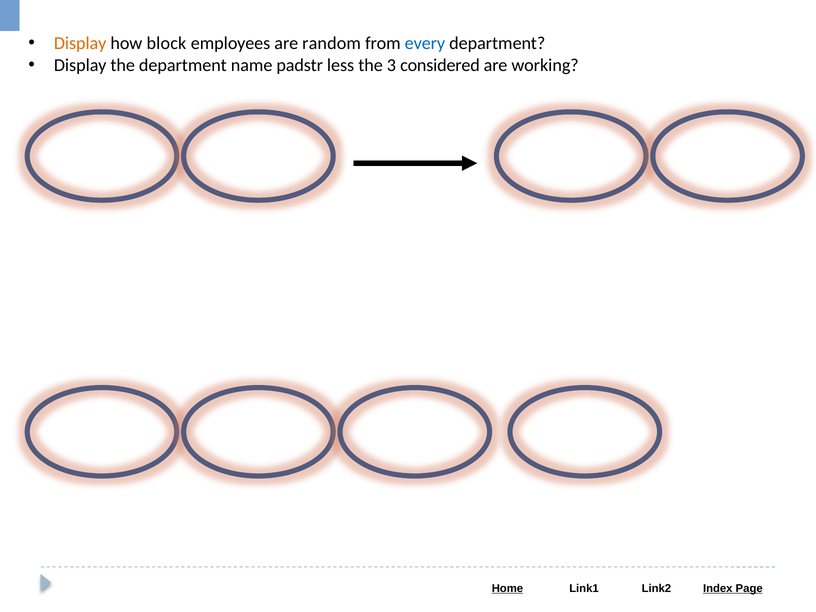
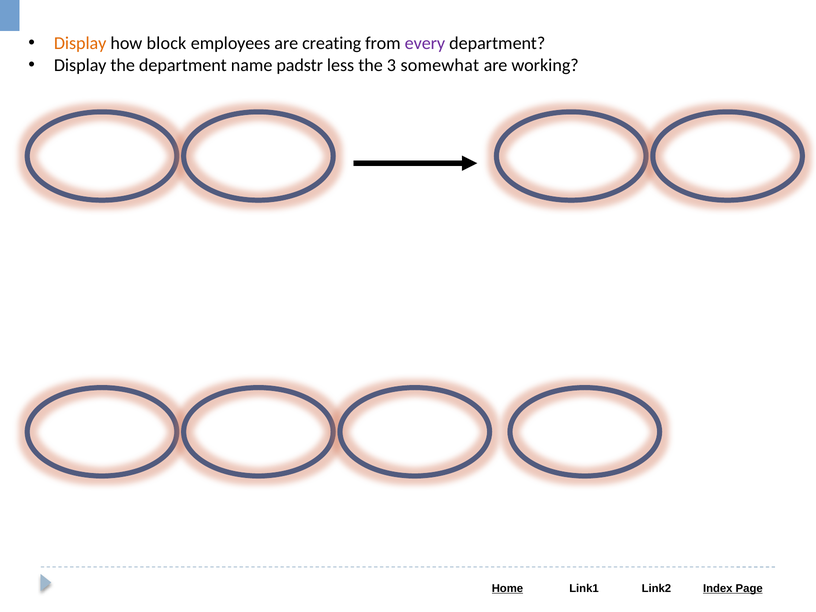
random: random -> creating
every colour: blue -> purple
considered: considered -> somewhat
